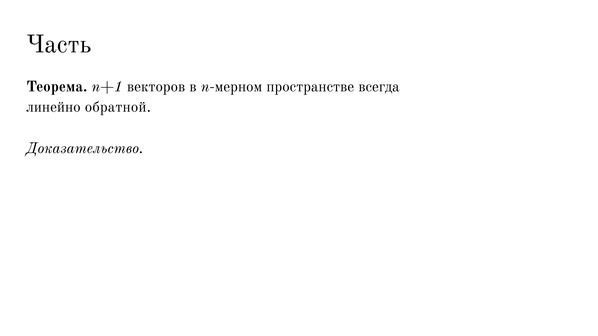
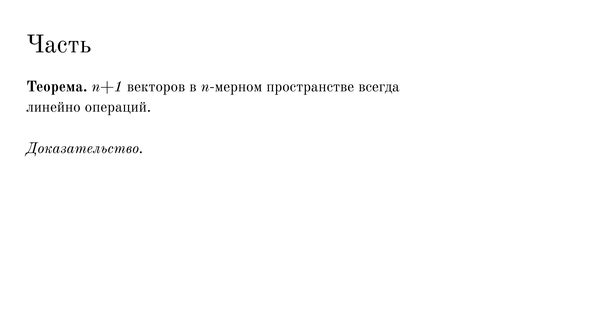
обратной: обратной -> операций
